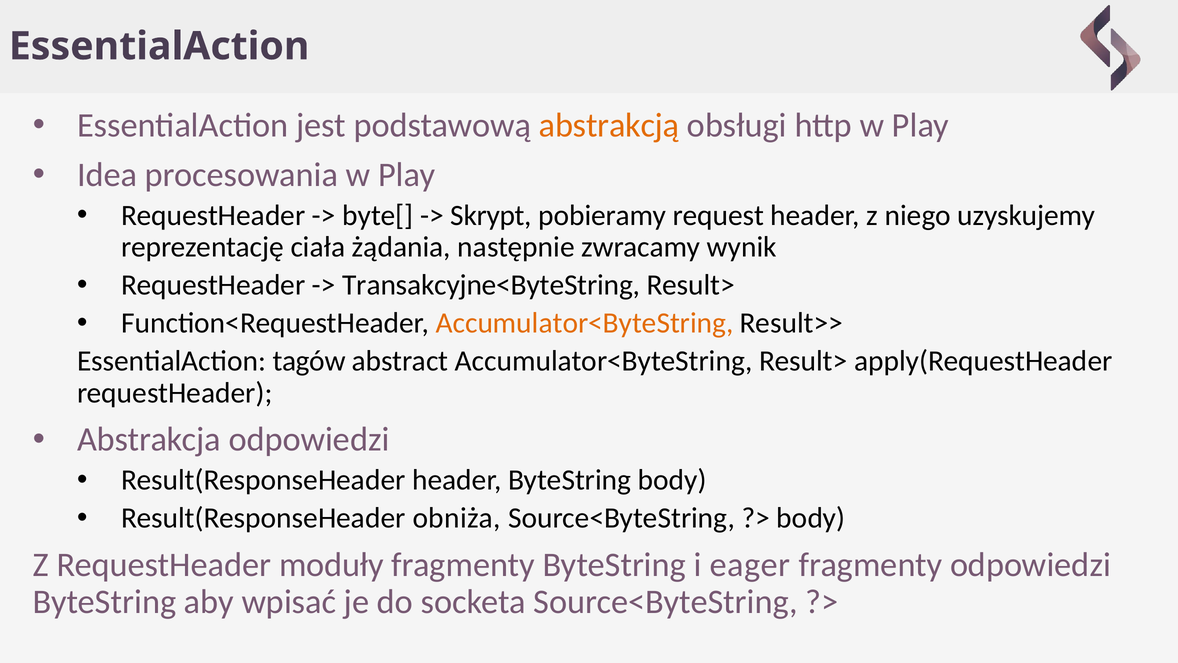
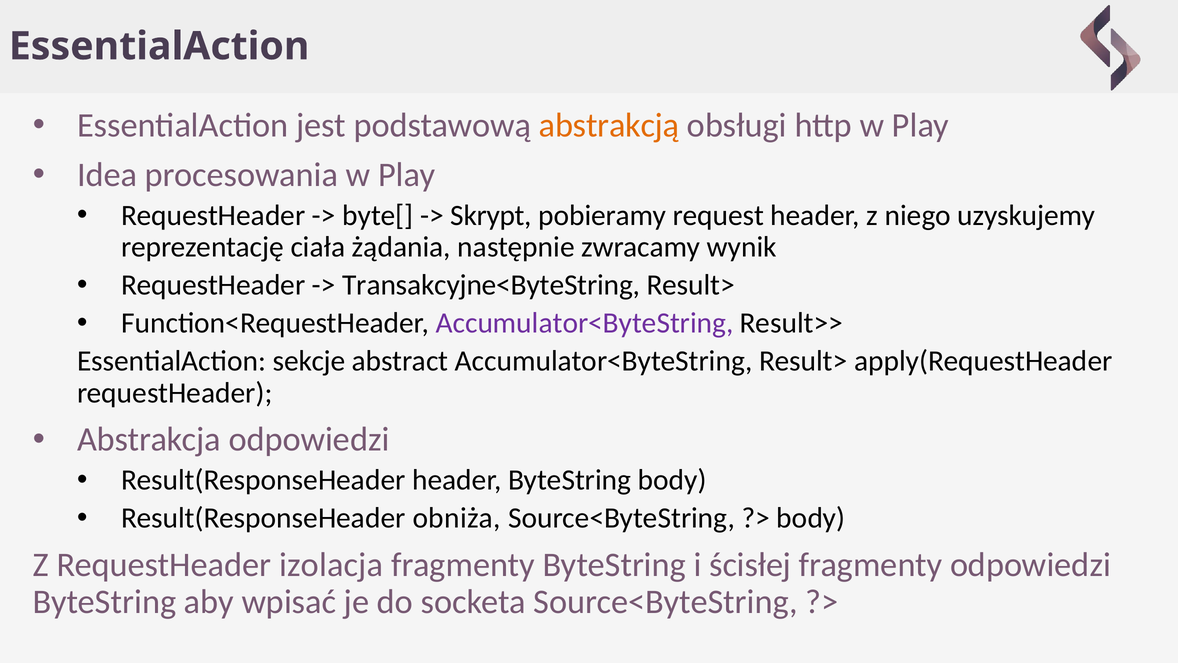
Accumulator<ByteString at (585, 323) colour: orange -> purple
tagów: tagów -> sekcje
moduły: moduły -> izolacja
eager: eager -> ścisłej
